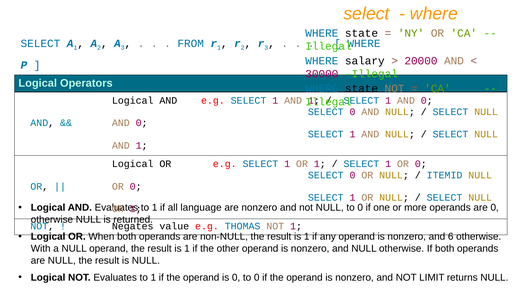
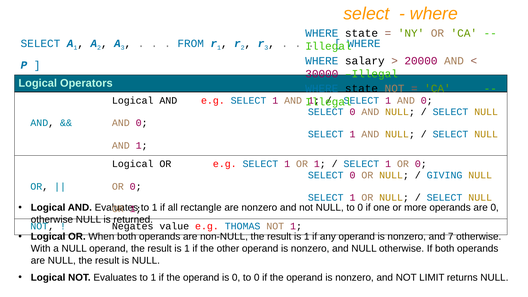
ITEMID: ITEMID -> GIVING
language: language -> rectangle
6: 6 -> 7
